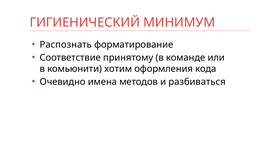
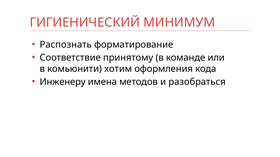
Очевидно: Очевидно -> Инженеру
разбиваться: разбиваться -> разобраться
